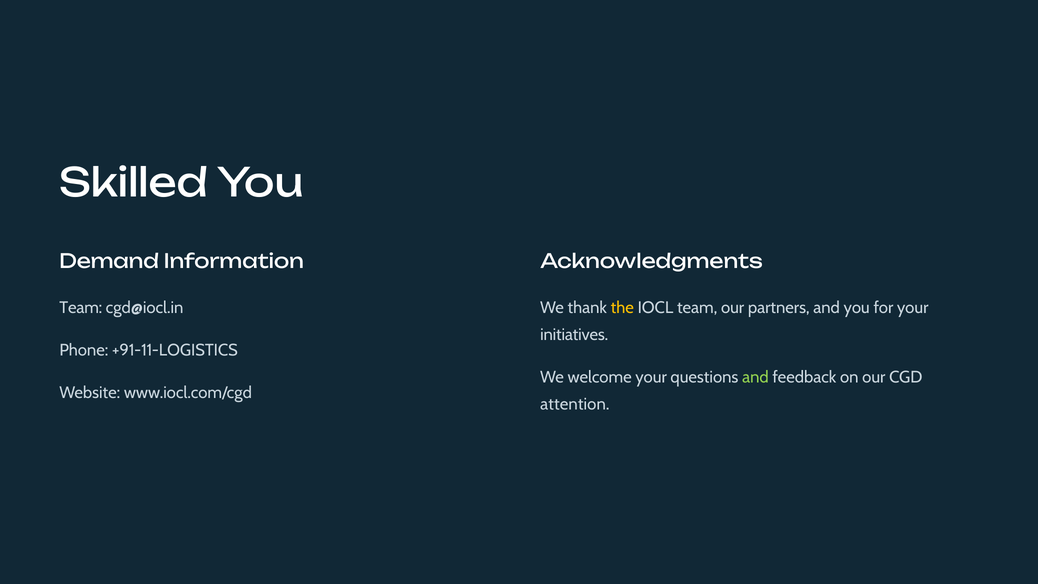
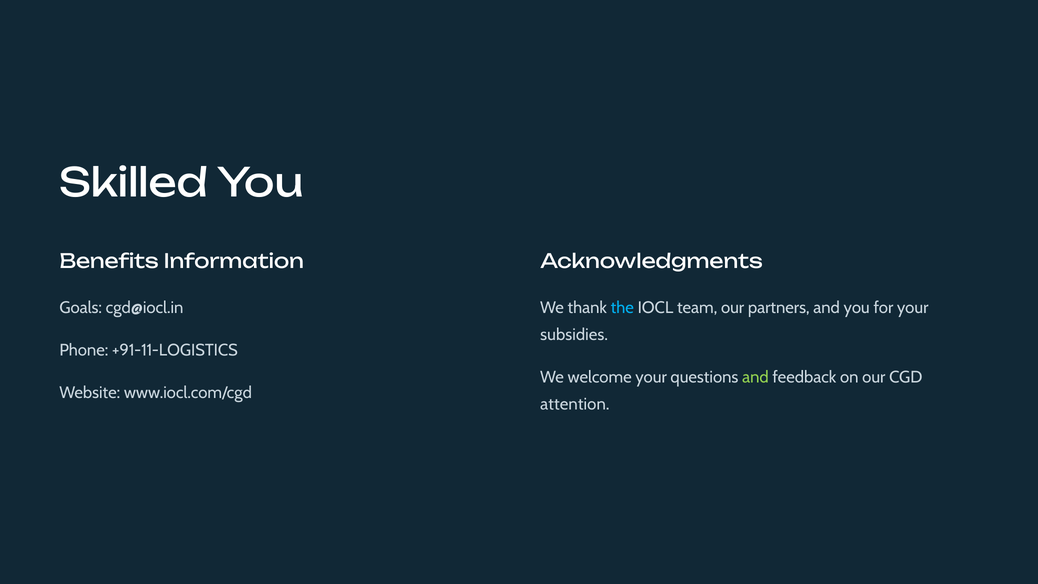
Demand: Demand -> Benefits
Team at (81, 308): Team -> Goals
the colour: yellow -> light blue
initiatives: initiatives -> subsidies
